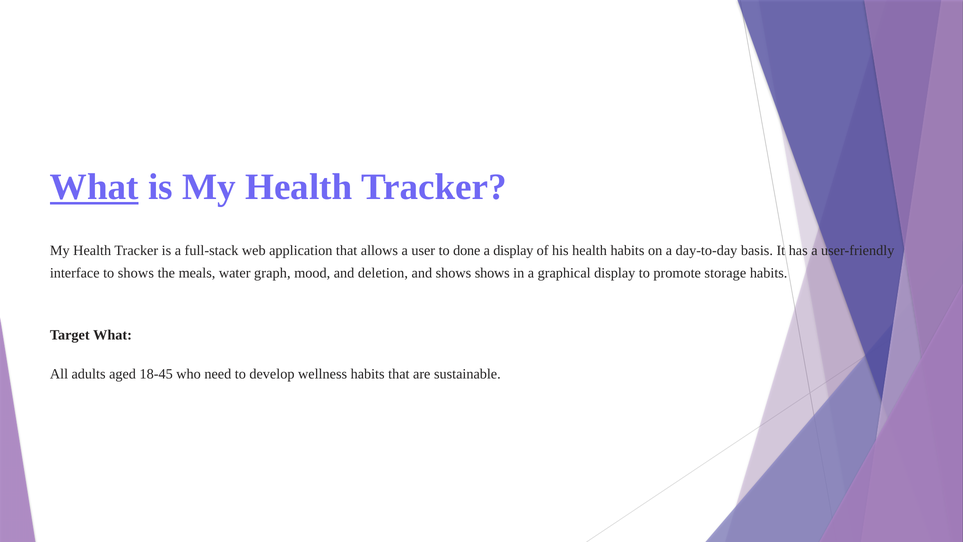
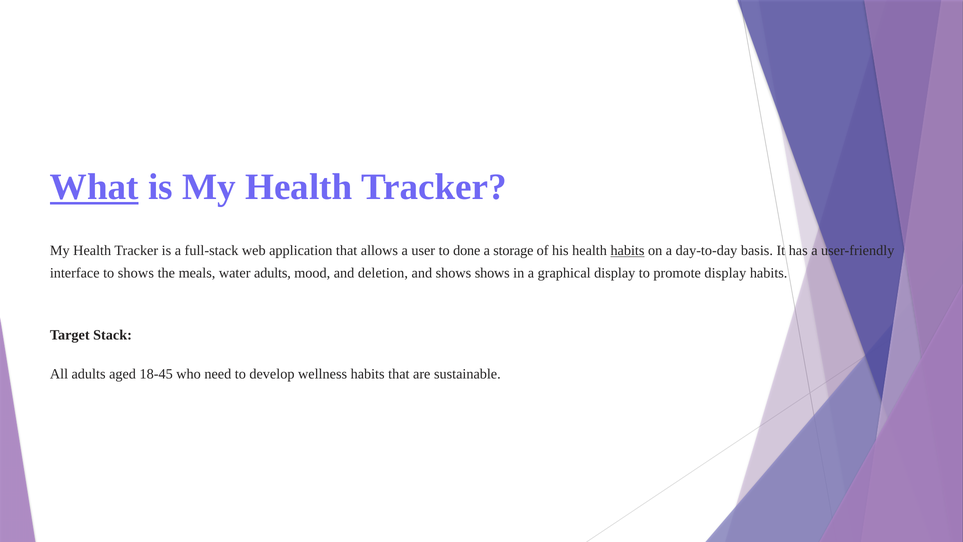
a display: display -> storage
habits at (627, 251) underline: none -> present
water graph: graph -> adults
promote storage: storage -> display
Target What: What -> Stack
